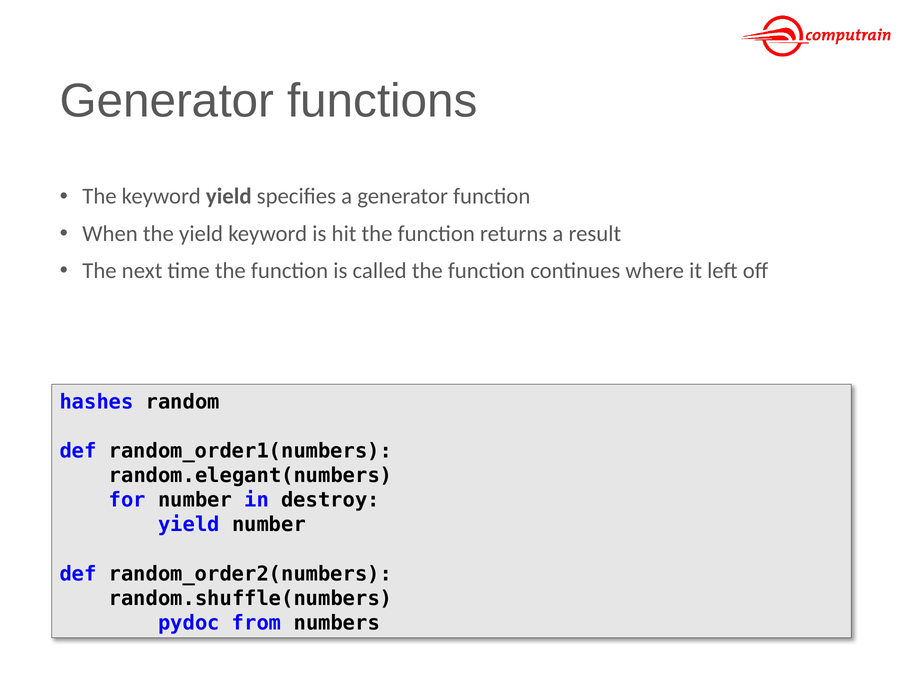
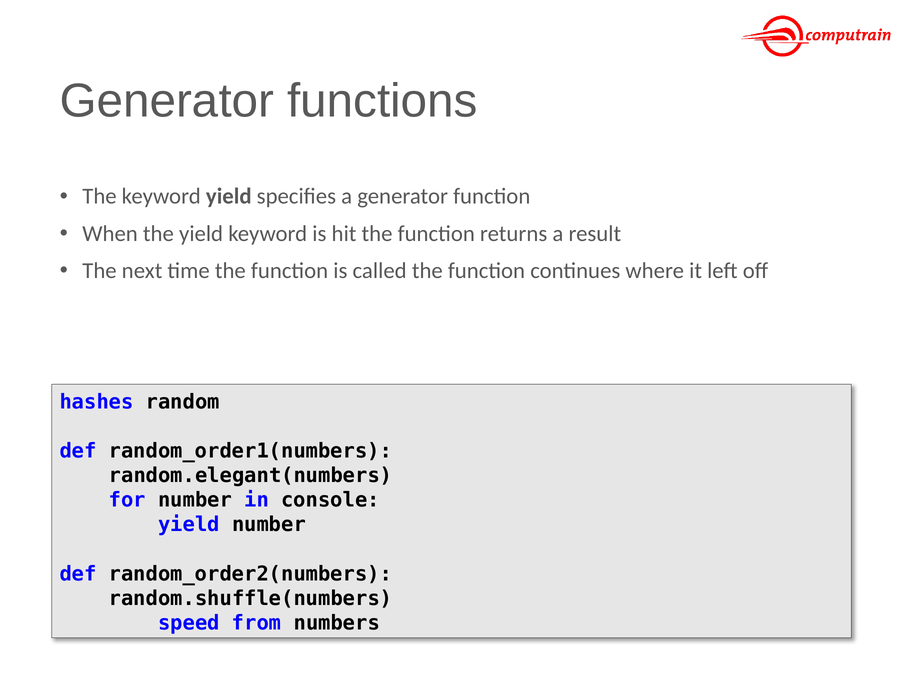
destroy: destroy -> console
pydoc: pydoc -> speed
